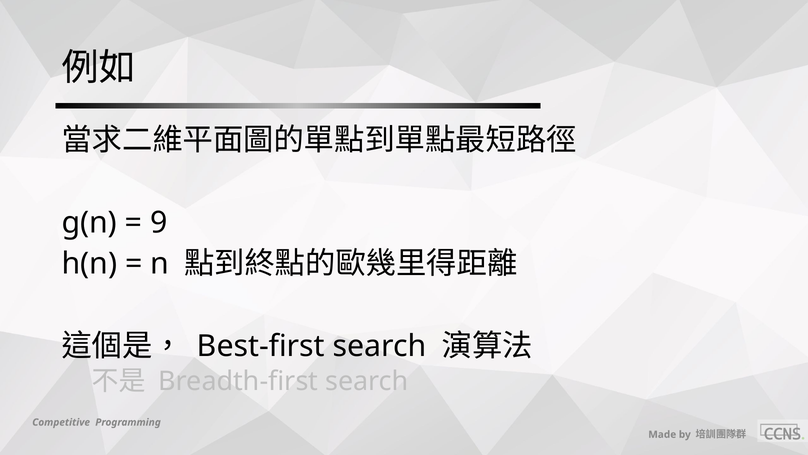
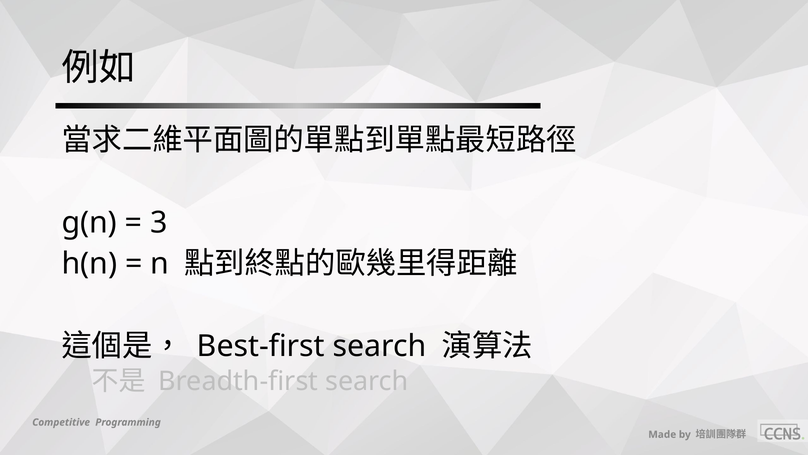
9: 9 -> 3
